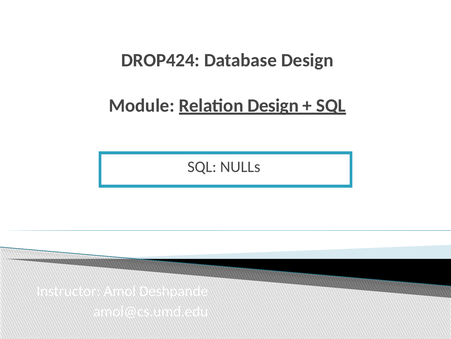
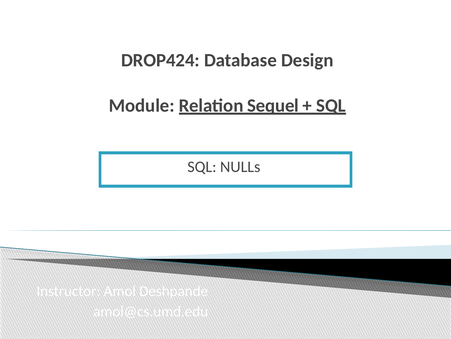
Relation Design: Design -> Sequel
